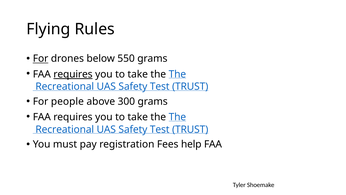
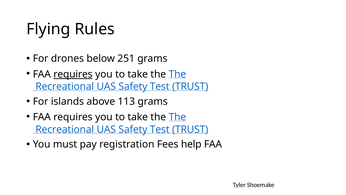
For at (41, 58) underline: present -> none
550: 550 -> 251
people: people -> islands
300: 300 -> 113
